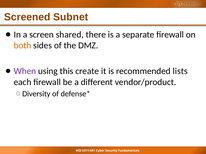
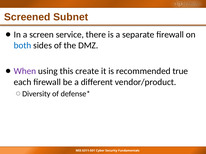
shared: shared -> service
both colour: orange -> blue
lists: lists -> true
